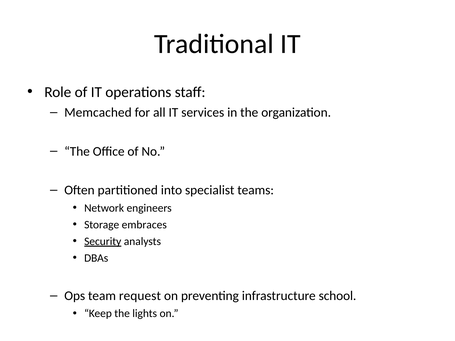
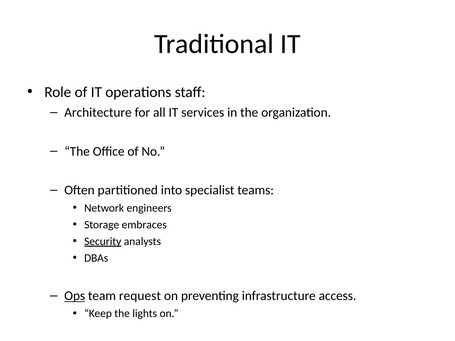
Memcached: Memcached -> Architecture
Ops underline: none -> present
school: school -> access
